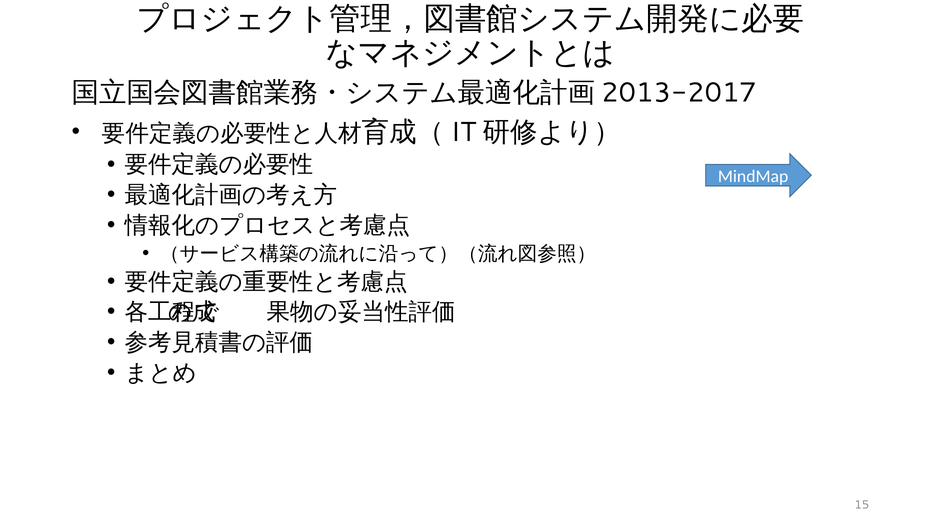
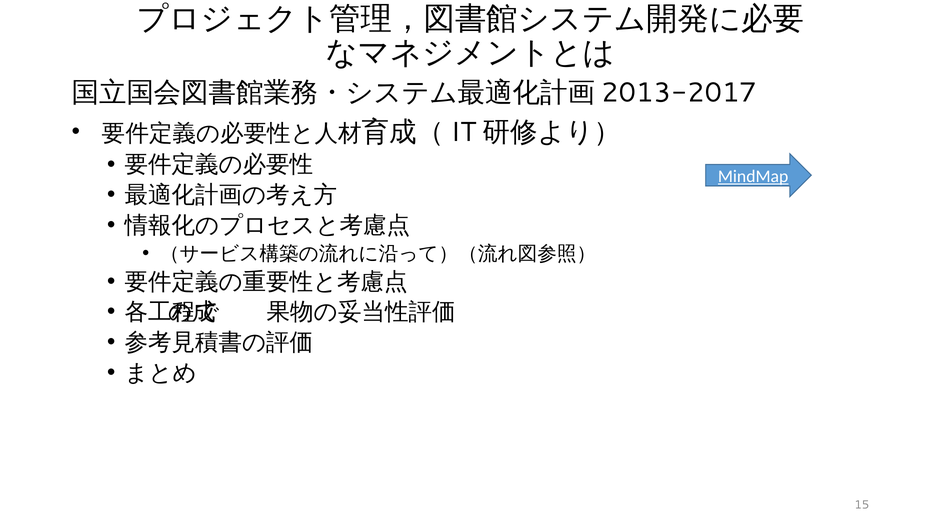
MindMap underline: none -> present
